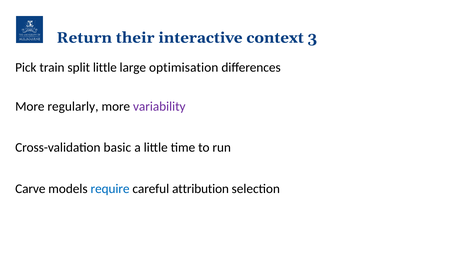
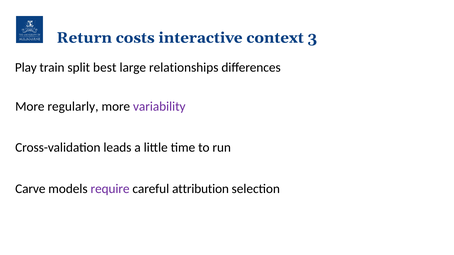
their: their -> costs
Pick: Pick -> Play
split little: little -> best
optimisation: optimisation -> relationships
basic: basic -> leads
require colour: blue -> purple
